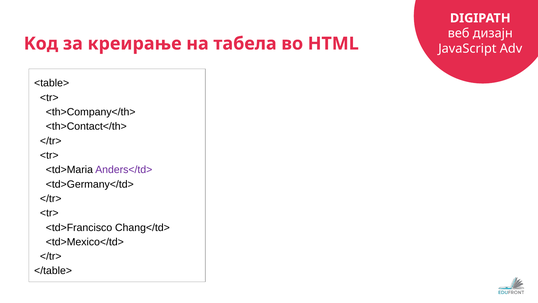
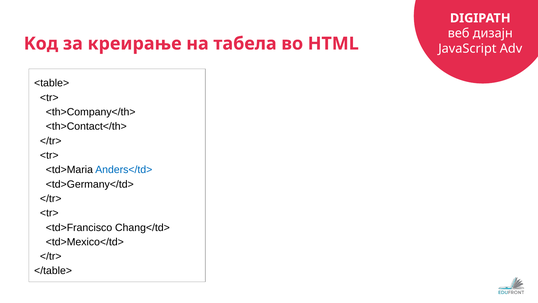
Anders</td> colour: purple -> blue
